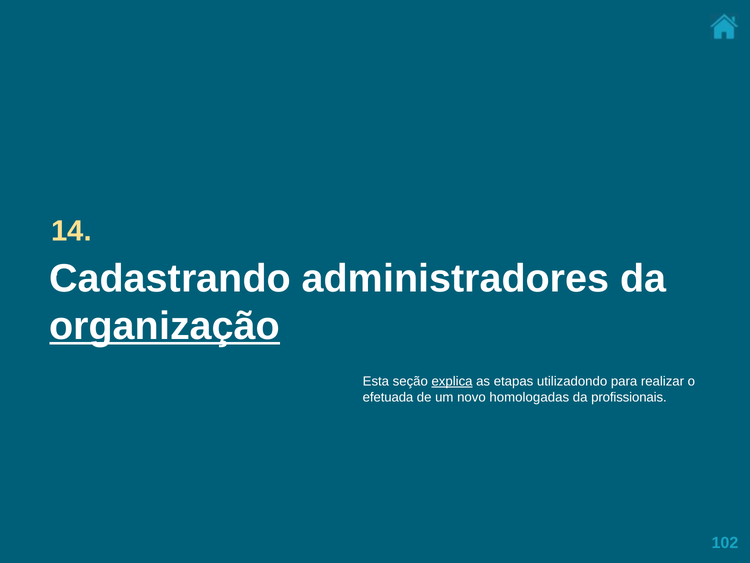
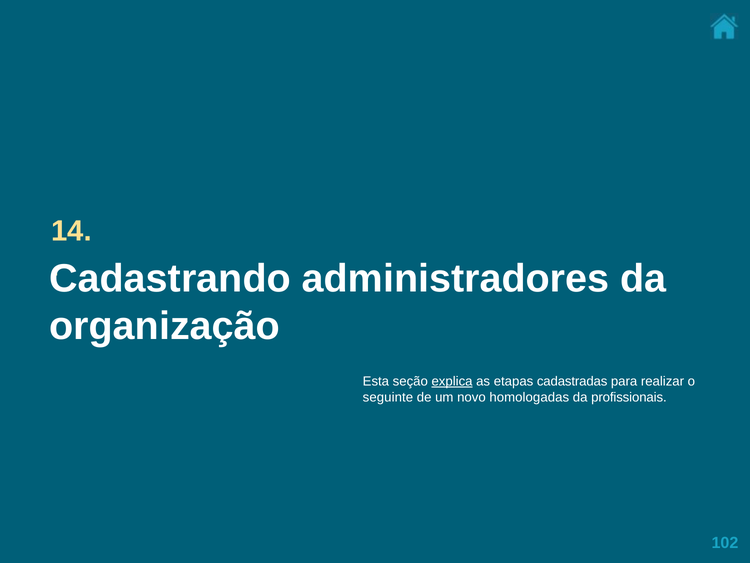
organização underline: present -> none
utilizadondo: utilizadondo -> cadastradas
efetuada: efetuada -> seguinte
